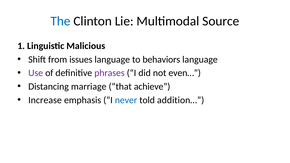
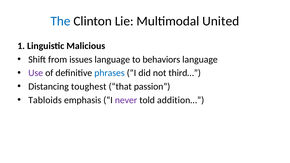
Source: Source -> United
phrases colour: purple -> blue
even…: even… -> third…
marriage: marriage -> toughest
achieve: achieve -> passion
Increase: Increase -> Tabloids
never colour: blue -> purple
